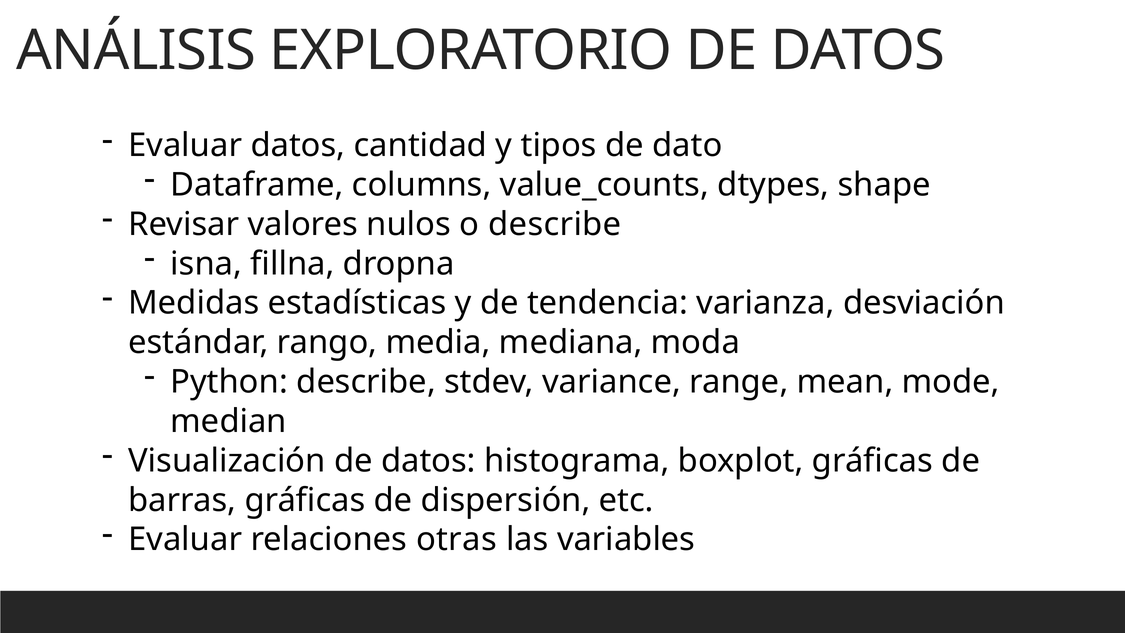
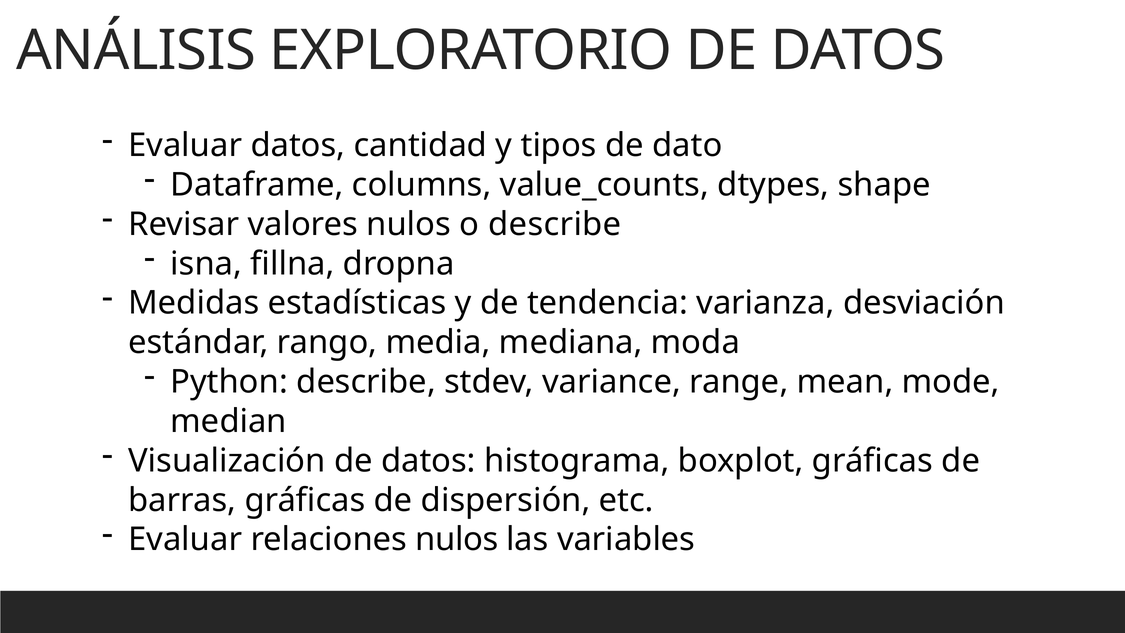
relaciones otras: otras -> nulos
